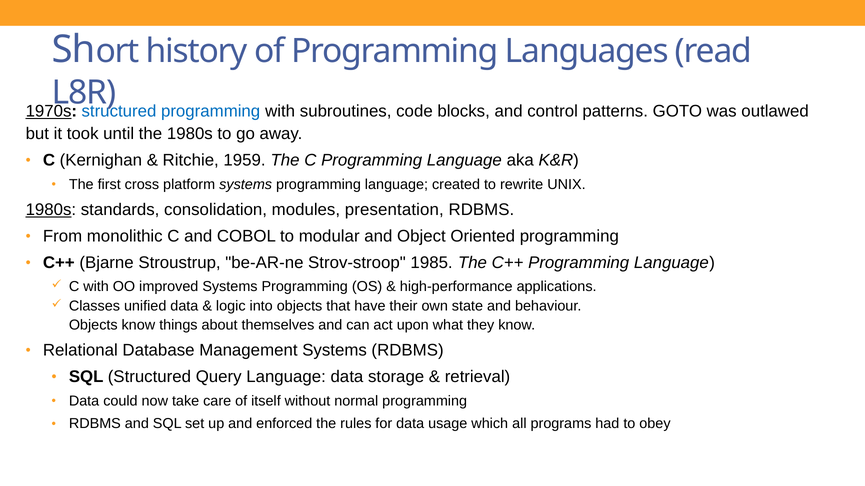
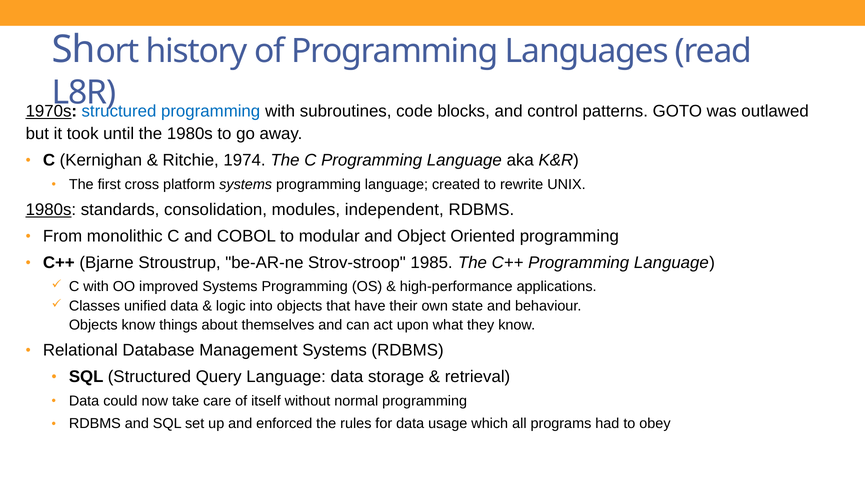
1959: 1959 -> 1974
presentation: presentation -> independent
